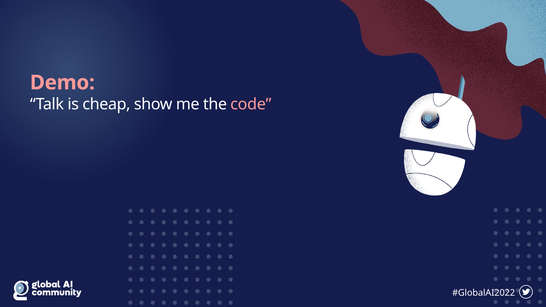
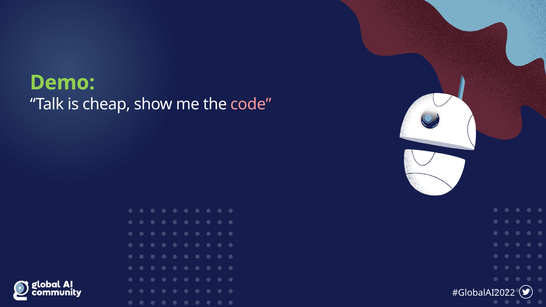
Demo colour: pink -> light green
